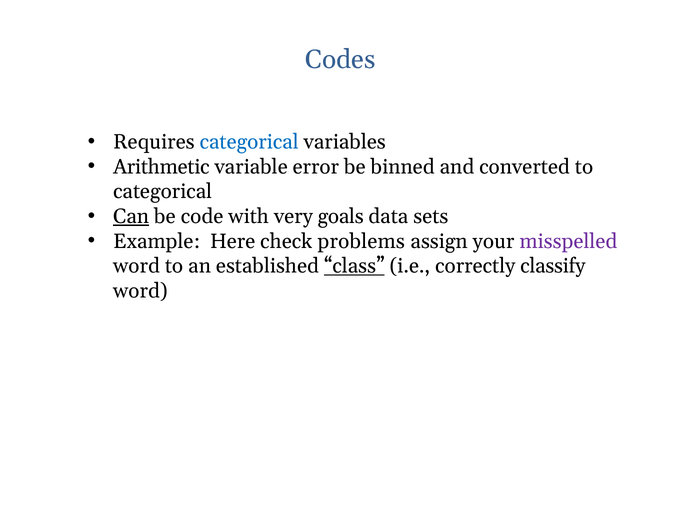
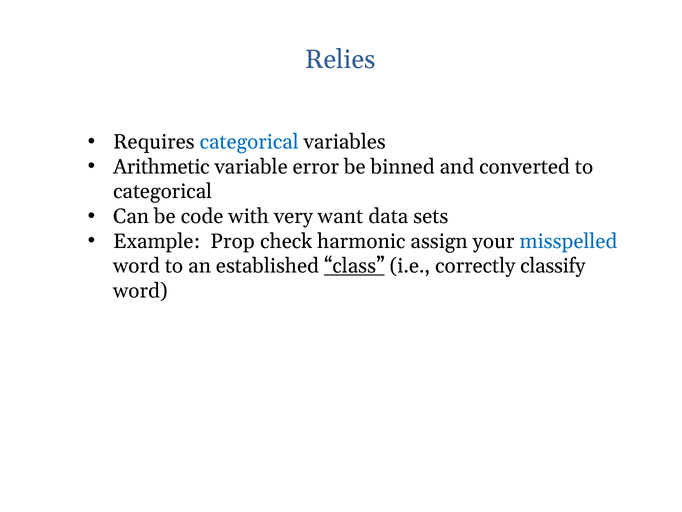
Codes: Codes -> Relies
Can underline: present -> none
goals: goals -> want
Here: Here -> Prop
problems: problems -> harmonic
misspelled colour: purple -> blue
